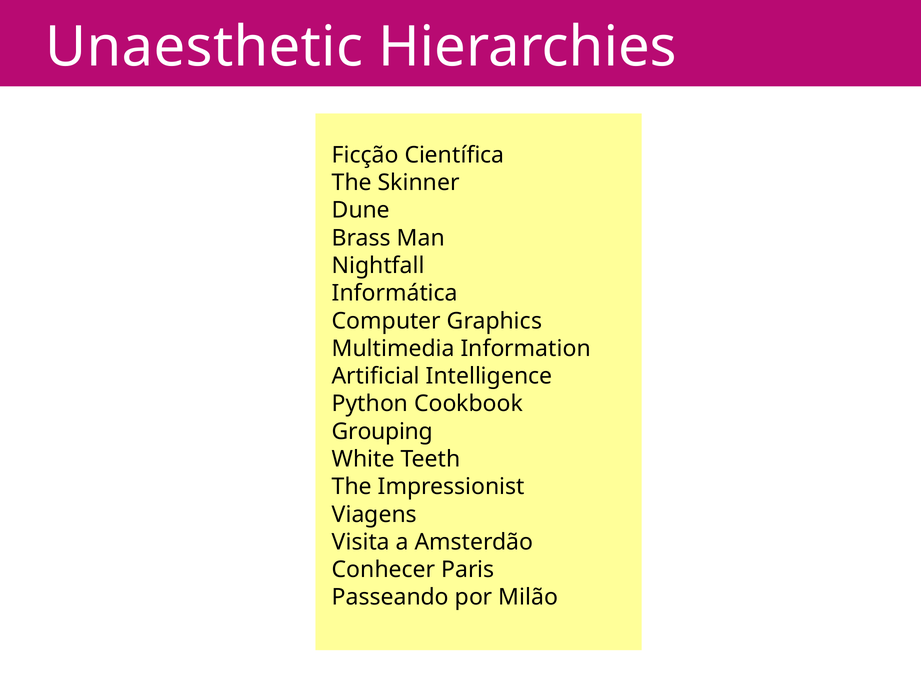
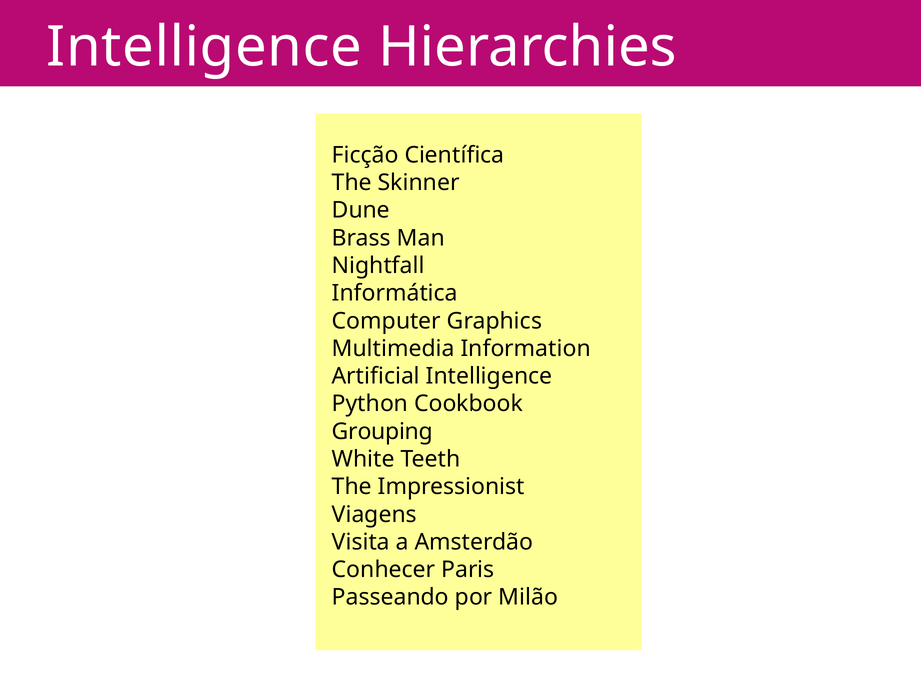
Unaesthetic at (204, 47): Unaesthetic -> Intelligence
